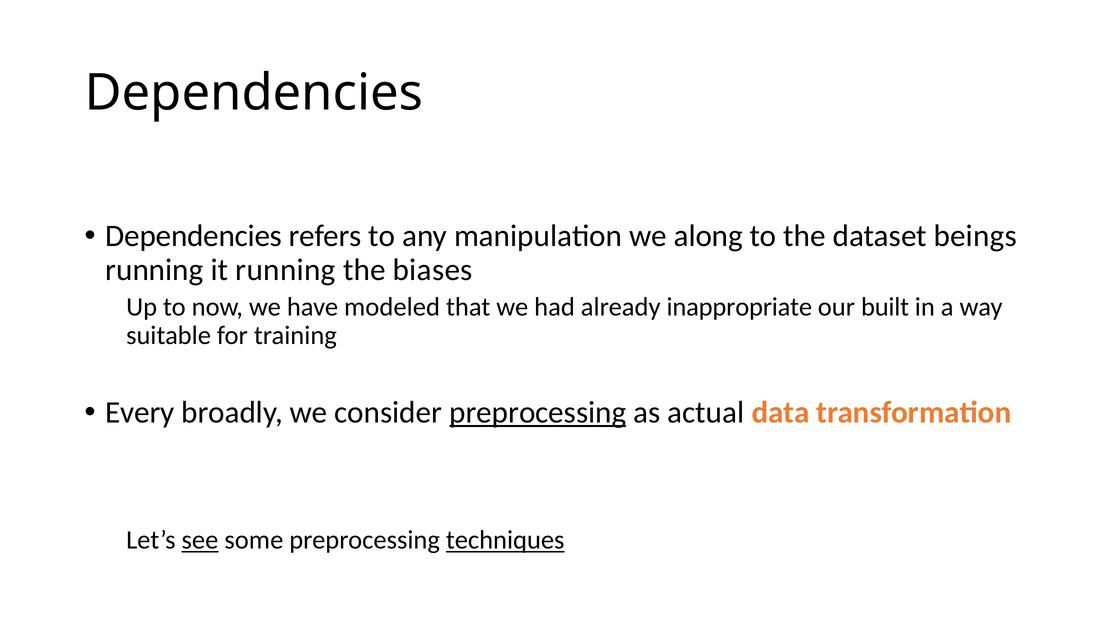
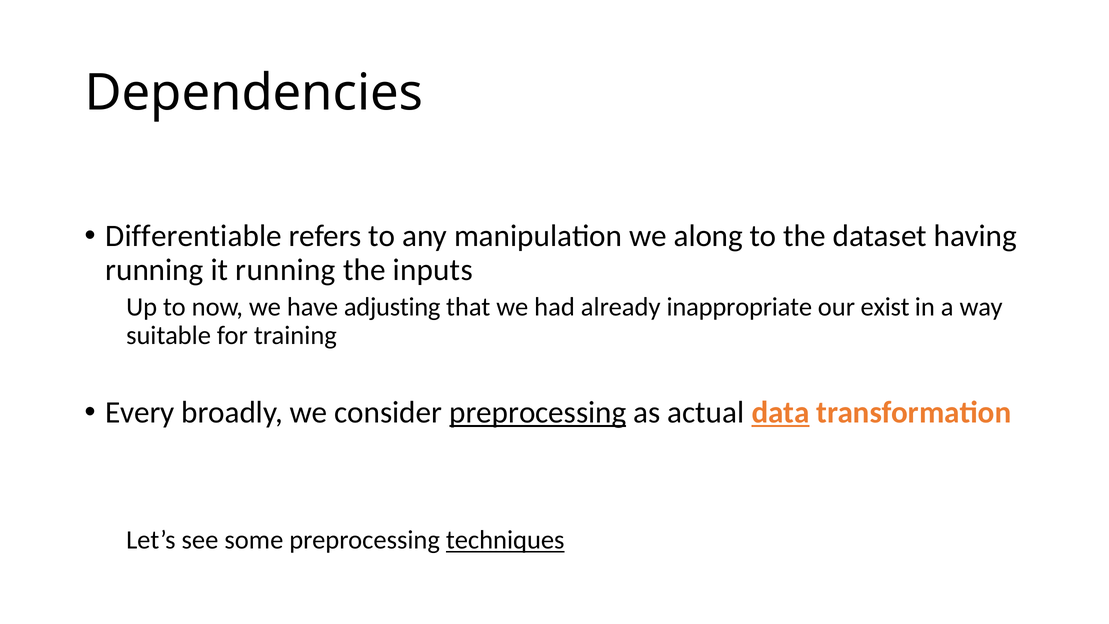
Dependencies at (194, 236): Dependencies -> Differentiable
beings: beings -> having
biases: biases -> inputs
modeled: modeled -> adjusting
built: built -> exist
data underline: none -> present
see underline: present -> none
